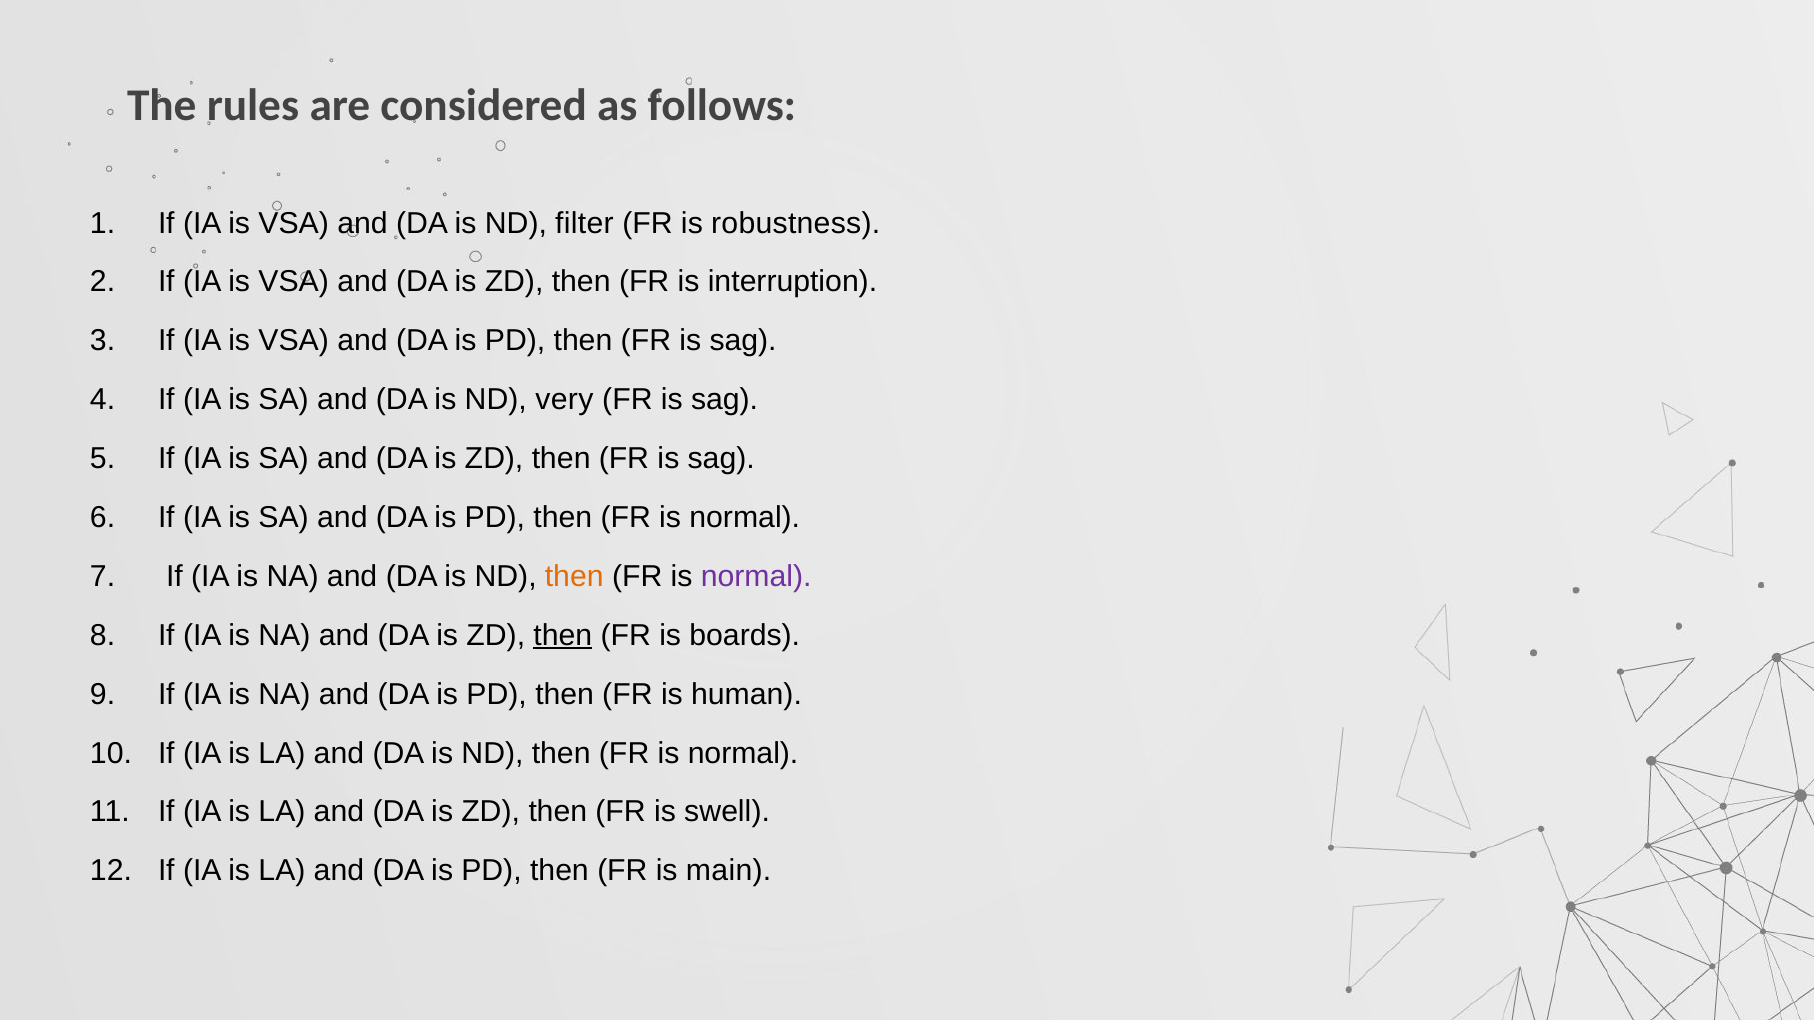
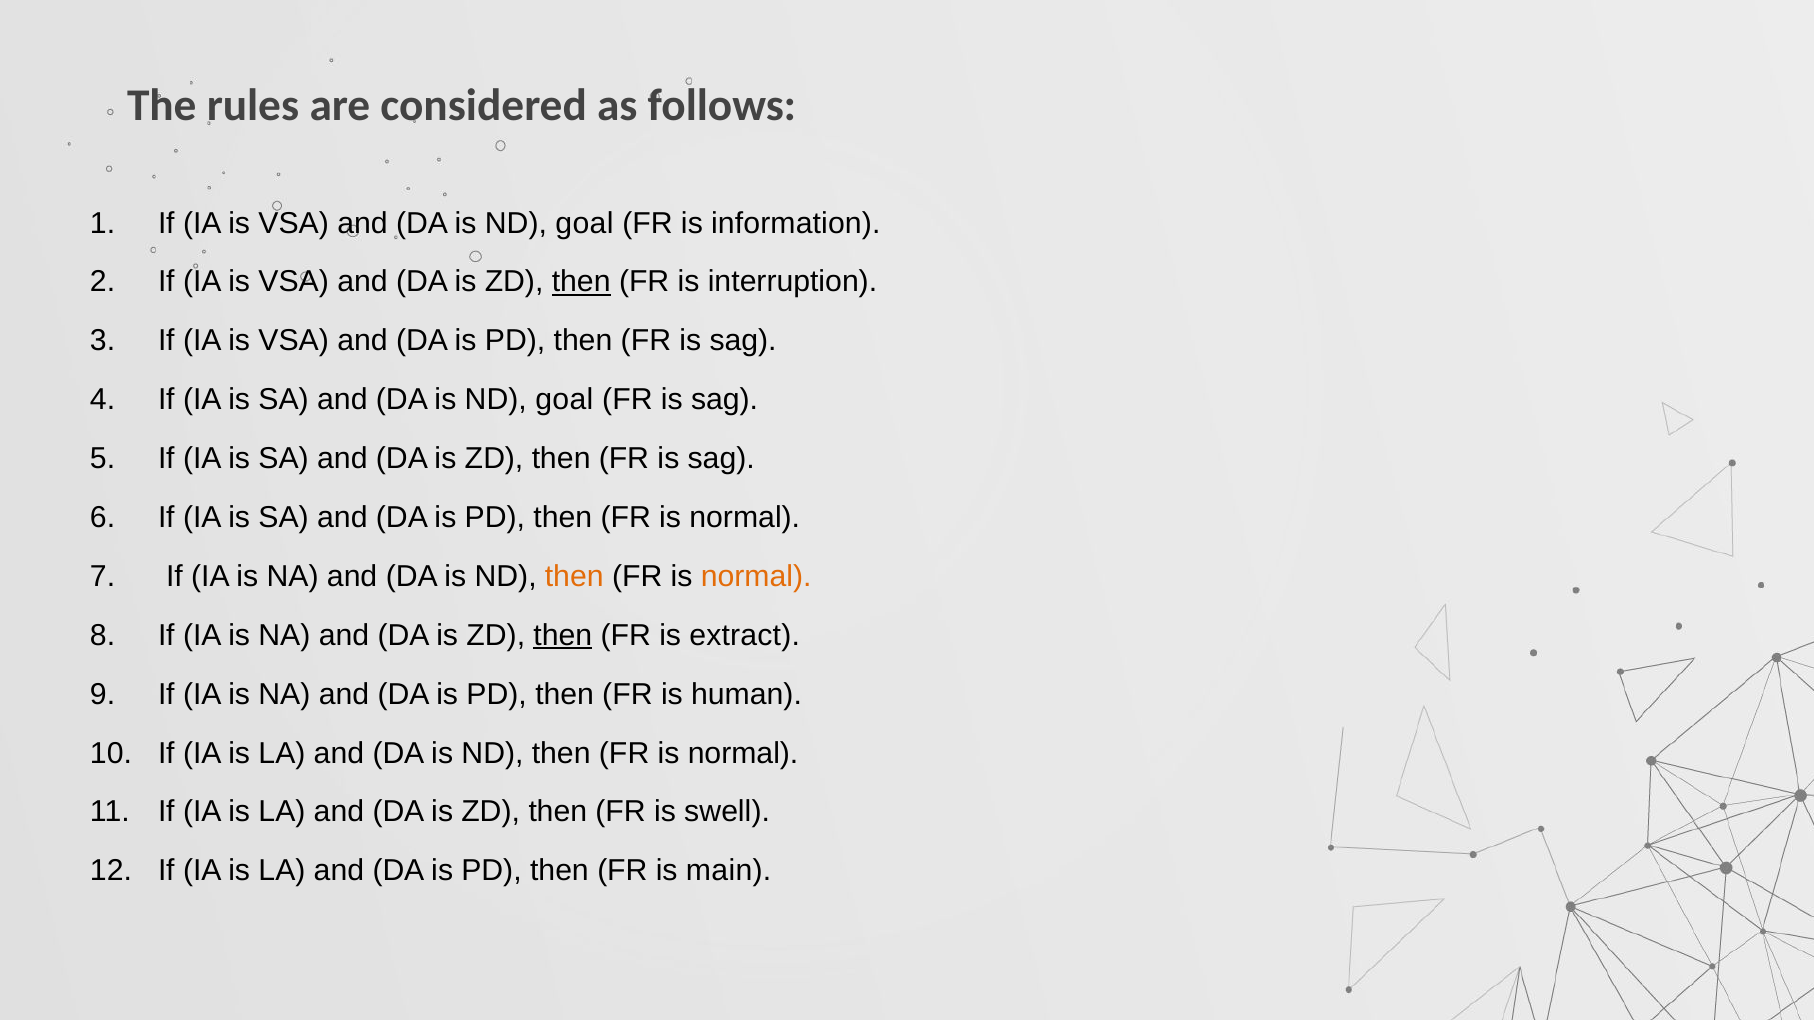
filter at (584, 223): filter -> goal
robustness: robustness -> information
then at (581, 282) underline: none -> present
very at (564, 400): very -> goal
normal at (756, 577) colour: purple -> orange
boards: boards -> extract
